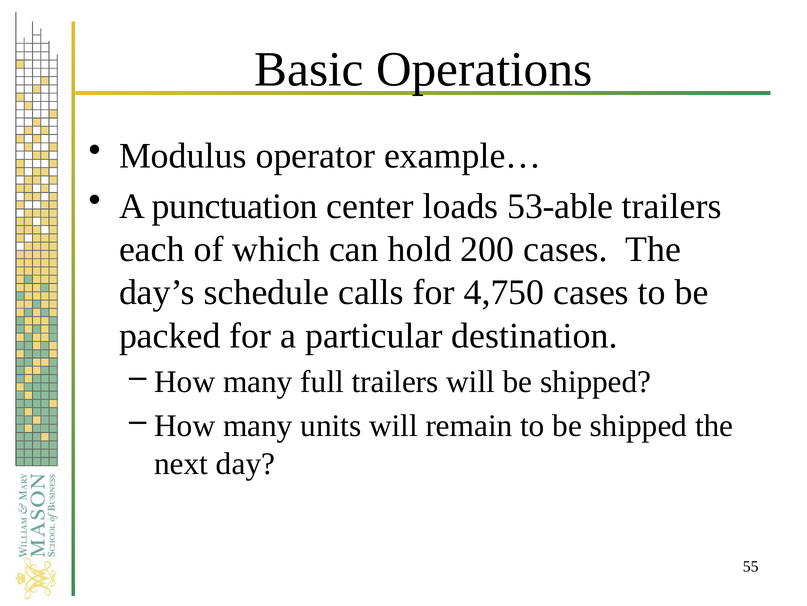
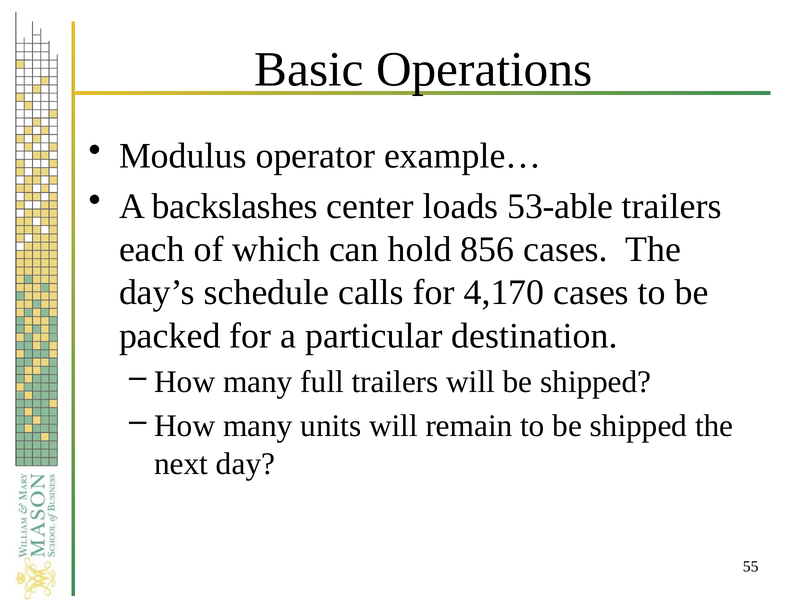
punctuation: punctuation -> backslashes
200: 200 -> 856
4,750: 4,750 -> 4,170
